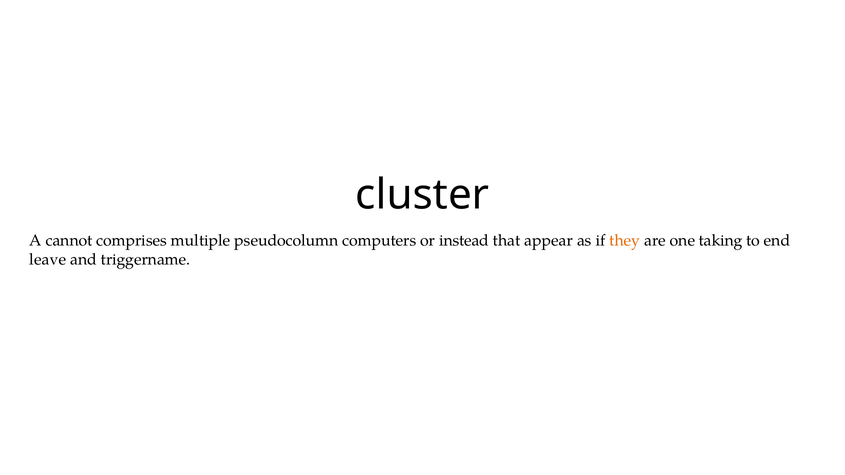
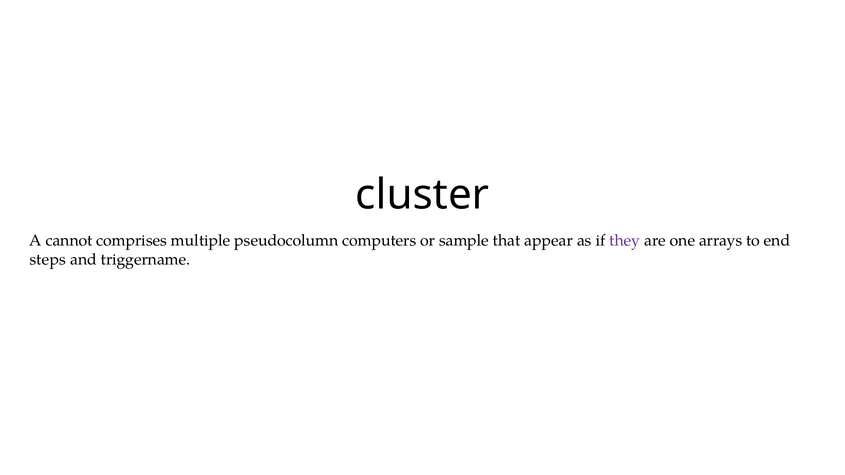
instead: instead -> sample
they colour: orange -> purple
taking: taking -> arrays
leave: leave -> steps
